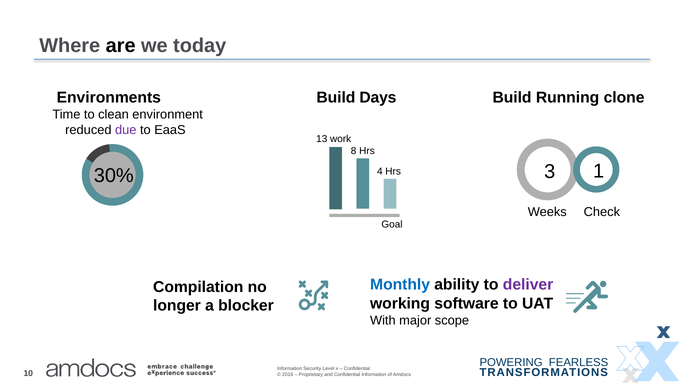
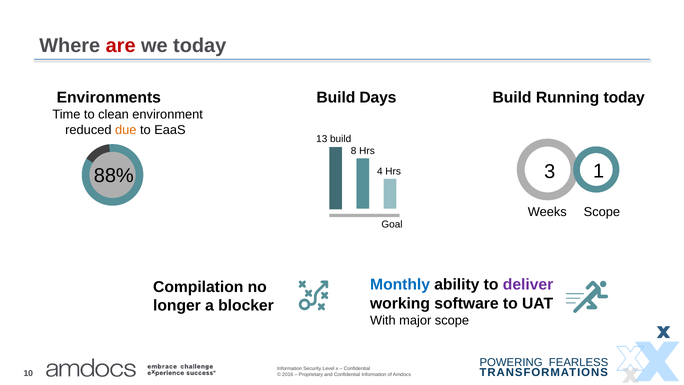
are colour: black -> red
Running clone: clone -> today
due colour: purple -> orange
13 work: work -> build
30%: 30% -> 88%
Weeks Check: Check -> Scope
